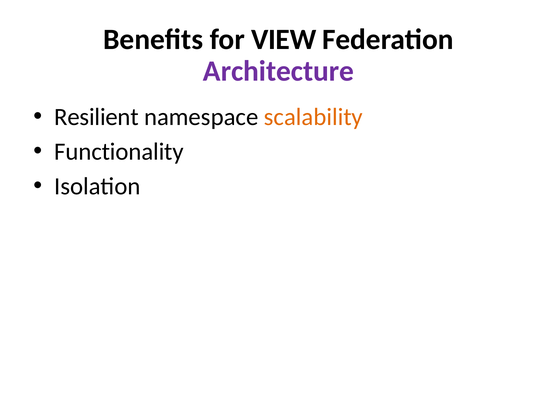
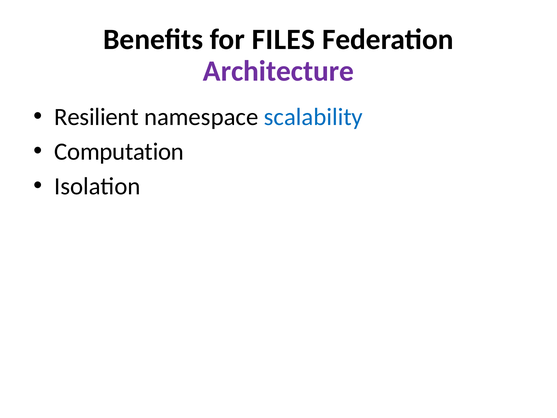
VIEW: VIEW -> FILES
scalability colour: orange -> blue
Functionality: Functionality -> Computation
